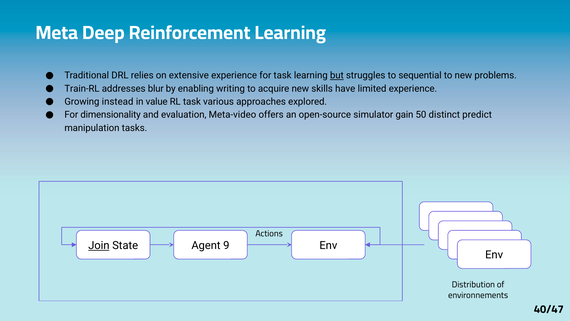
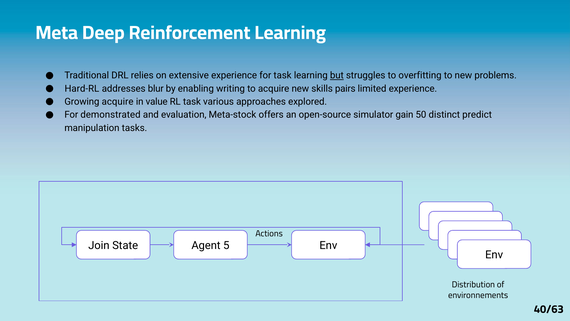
sequential: sequential -> overfitting
Train-RL: Train-RL -> Hard-RL
have: have -> pairs
Growing instead: instead -> acquire
dimensionality: dimensionality -> demonstrated
Meta-video: Meta-video -> Meta-stock
Join underline: present -> none
9: 9 -> 5
40/47: 40/47 -> 40/63
